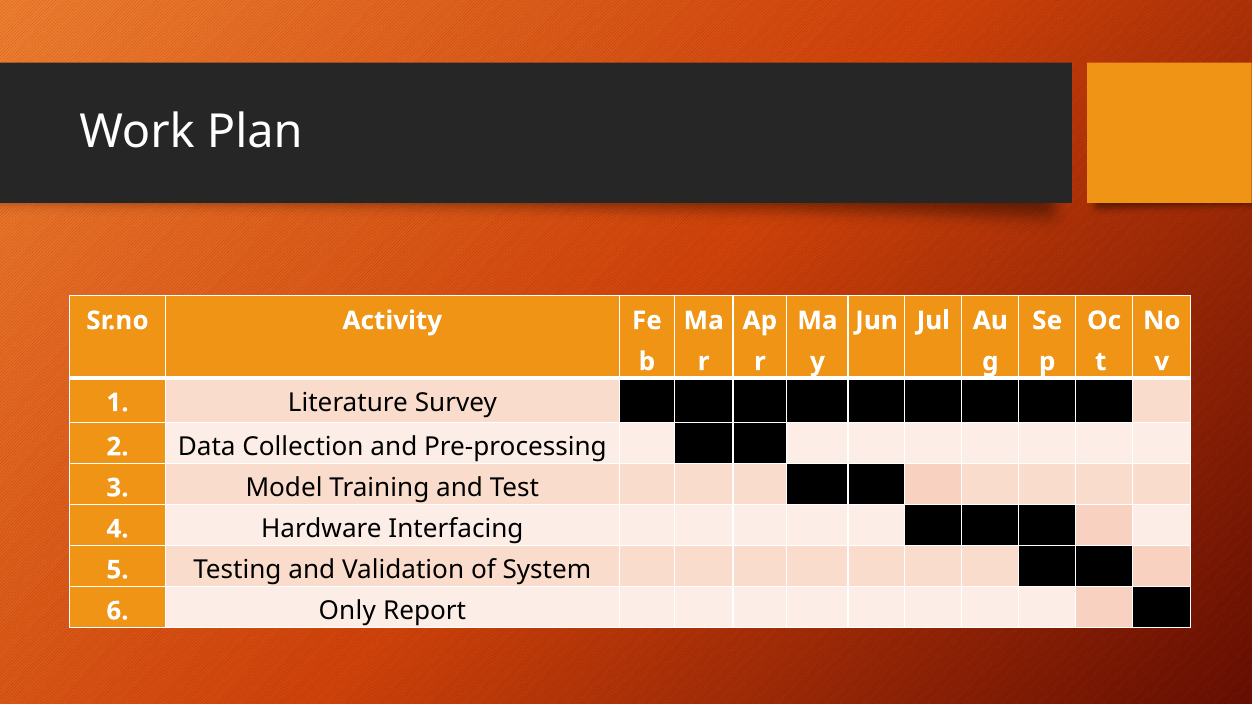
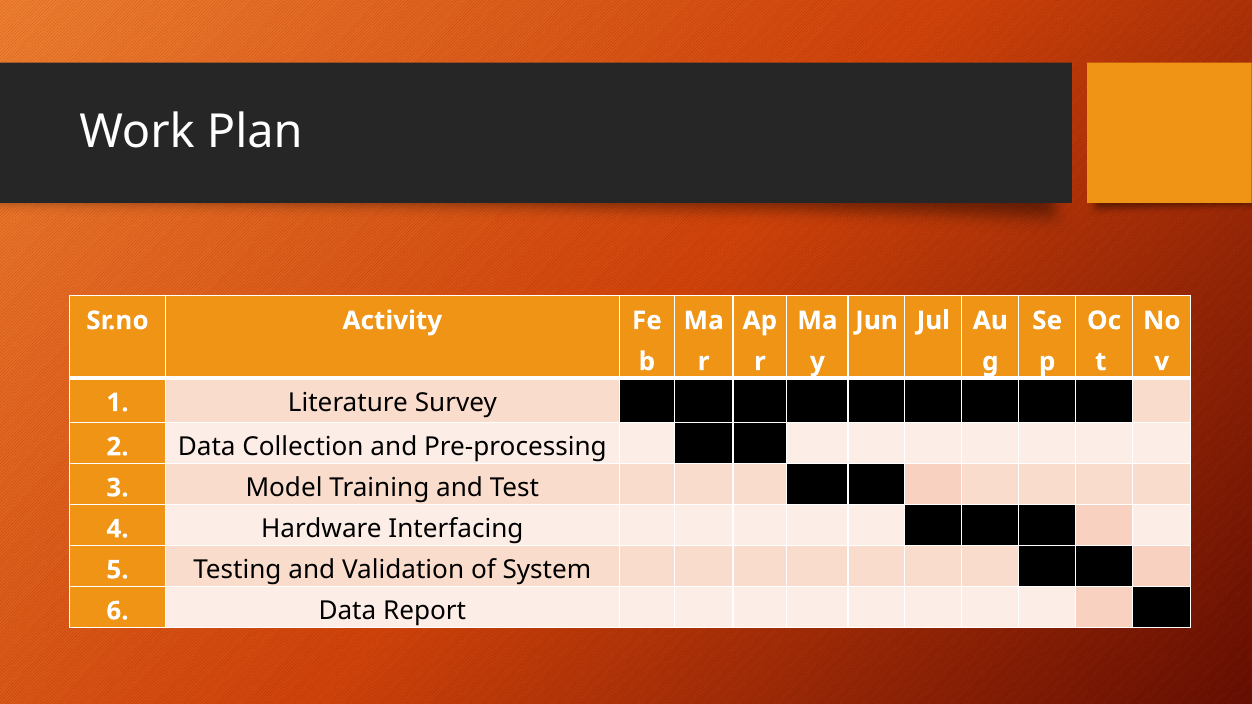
6 Only: Only -> Data
